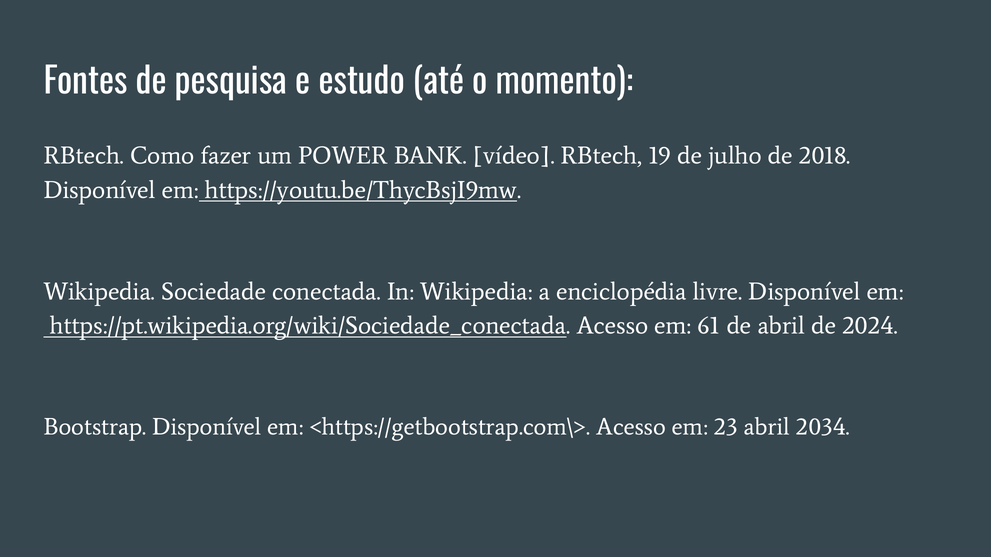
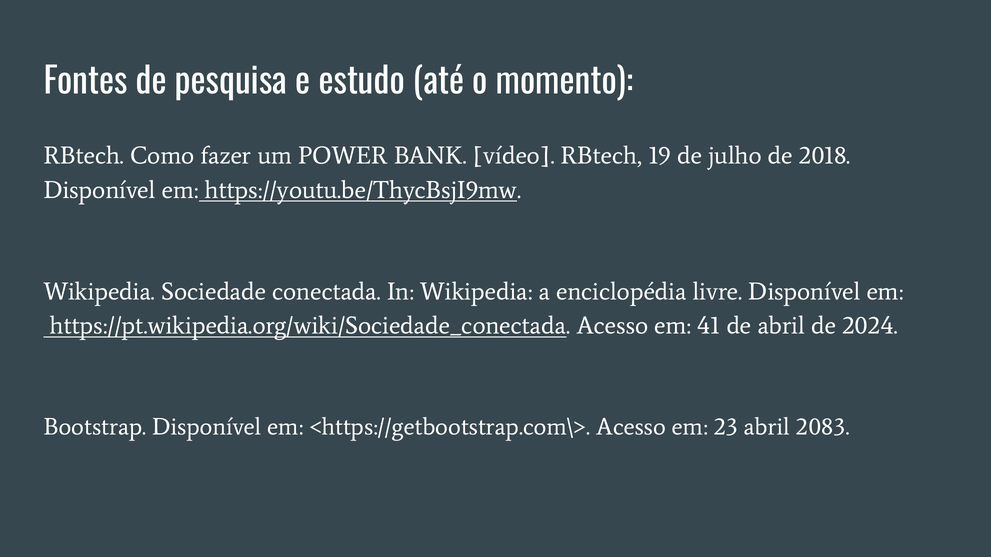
61: 61 -> 41
2034: 2034 -> 2083
